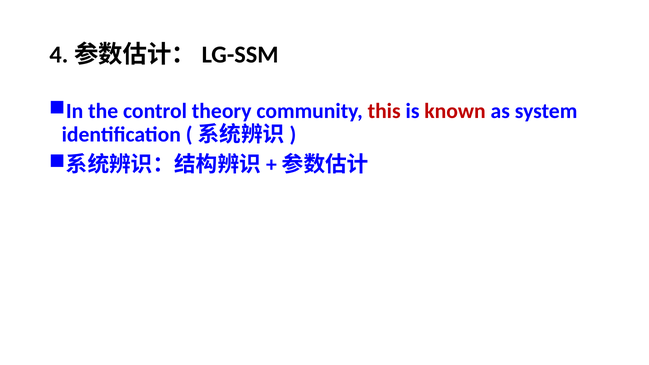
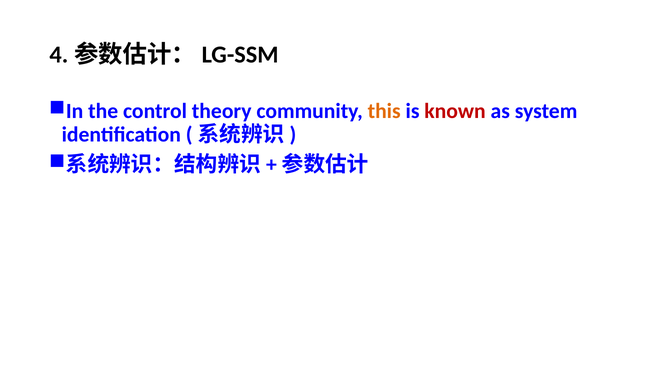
this colour: red -> orange
